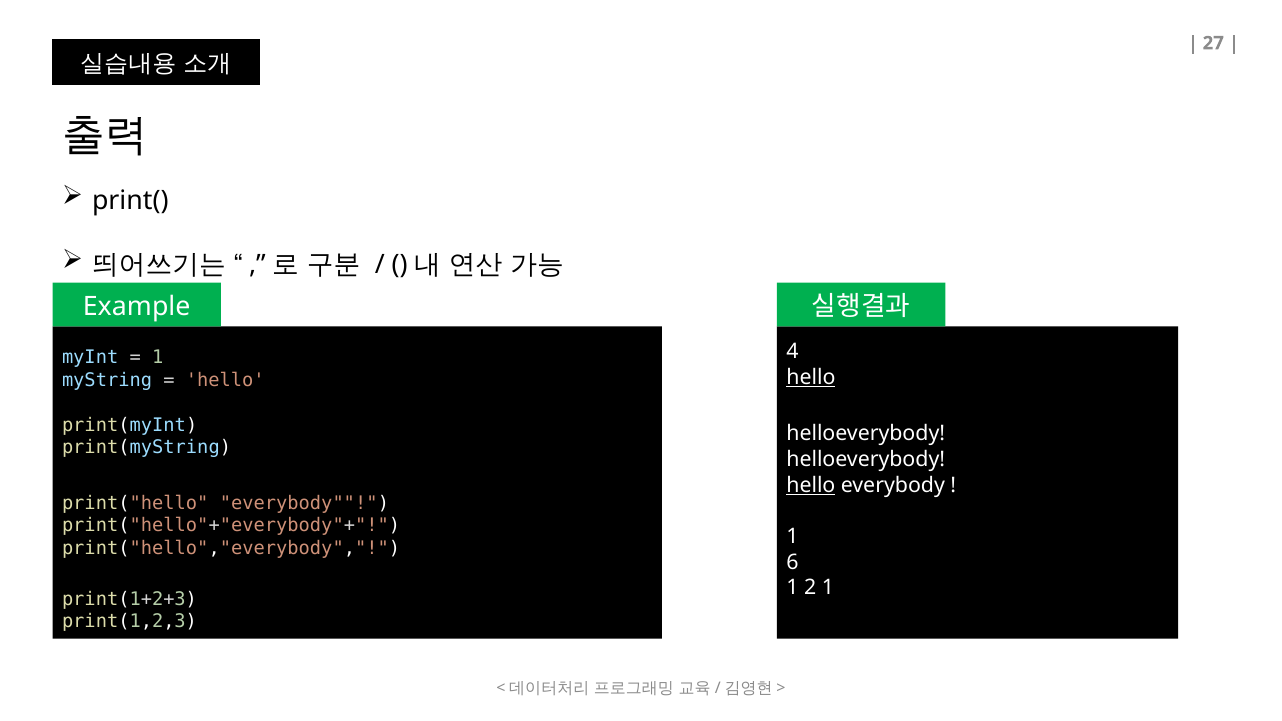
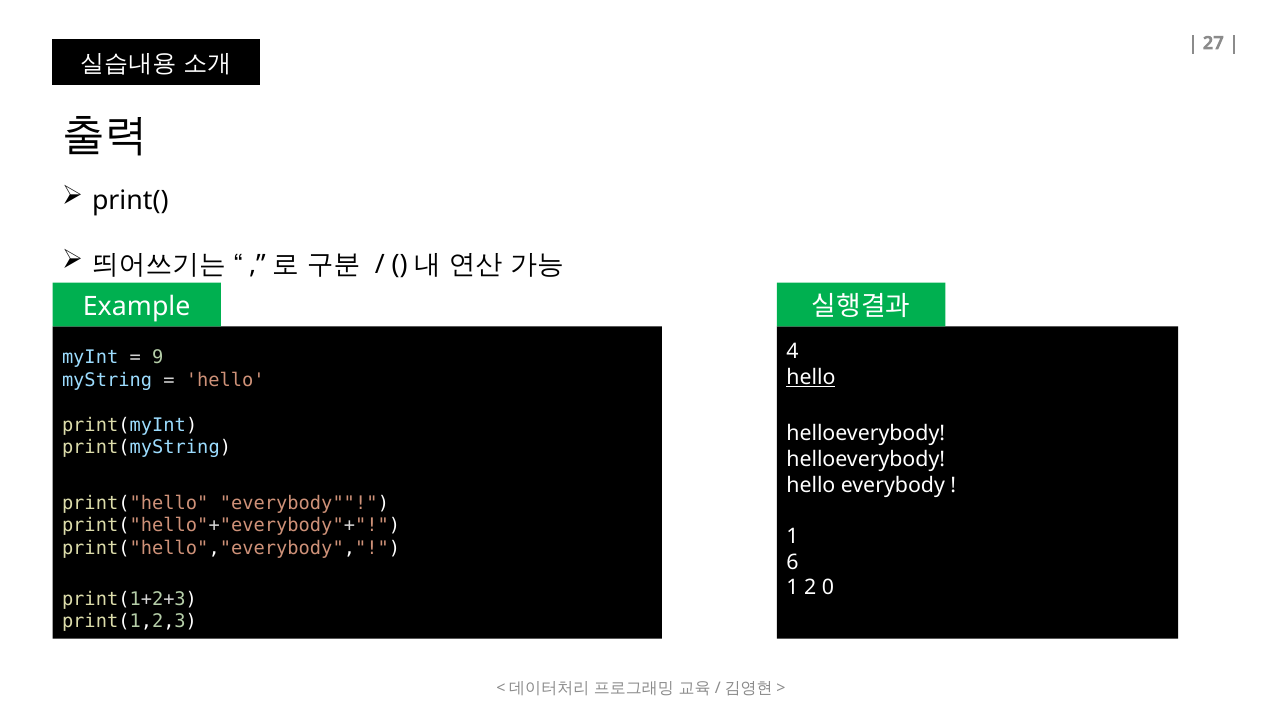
1 at (158, 358): 1 -> 9
hello at (811, 485) underline: present -> none
2 1: 1 -> 0
